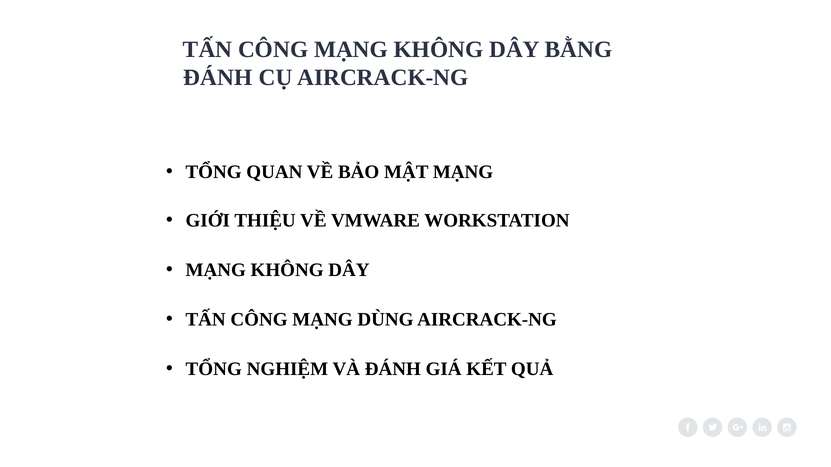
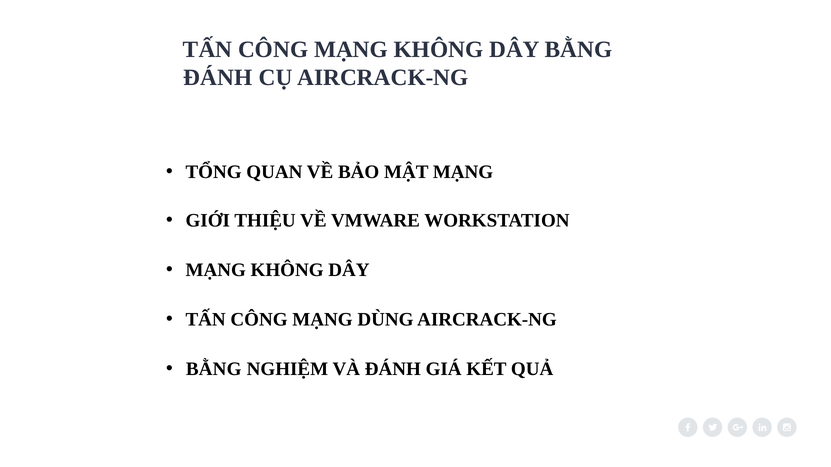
TỔNG at (214, 369): TỔNG -> BẰNG
